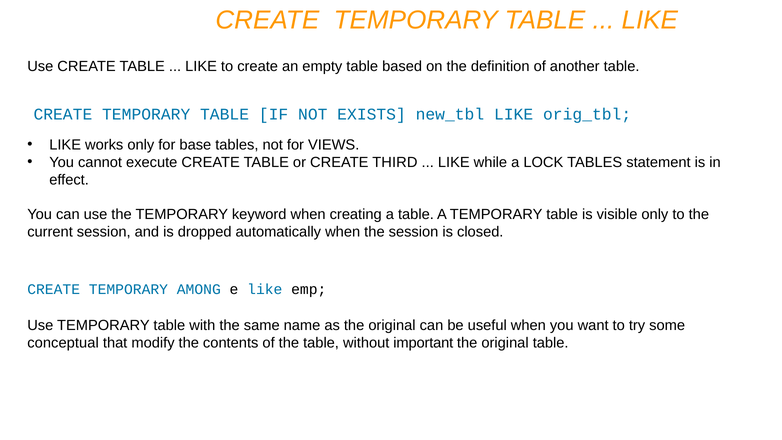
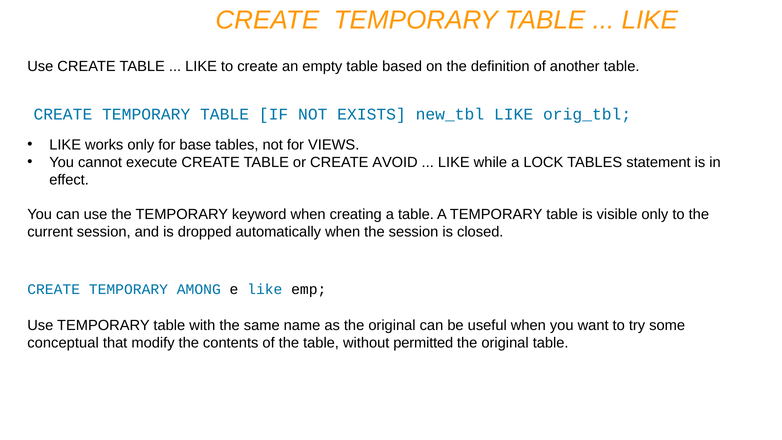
THIRD: THIRD -> AVOID
important: important -> permitted
